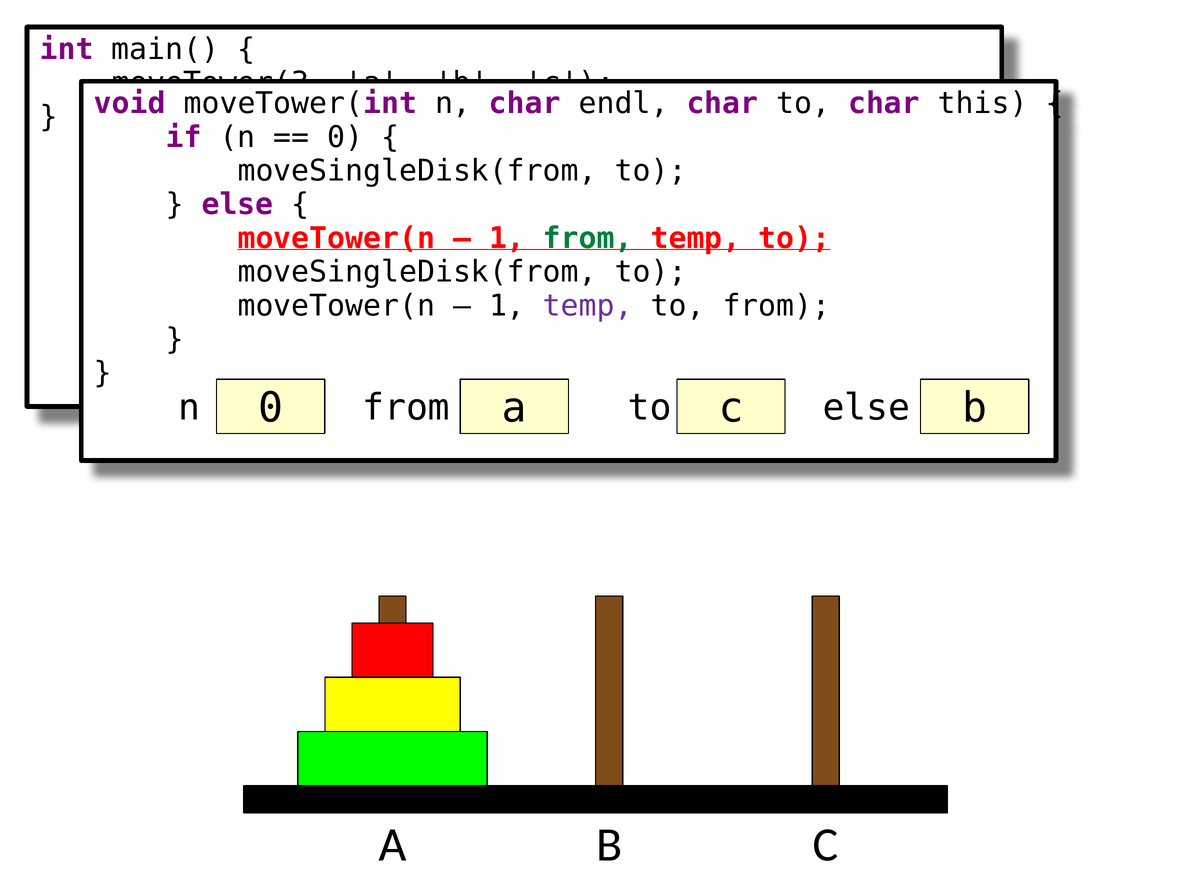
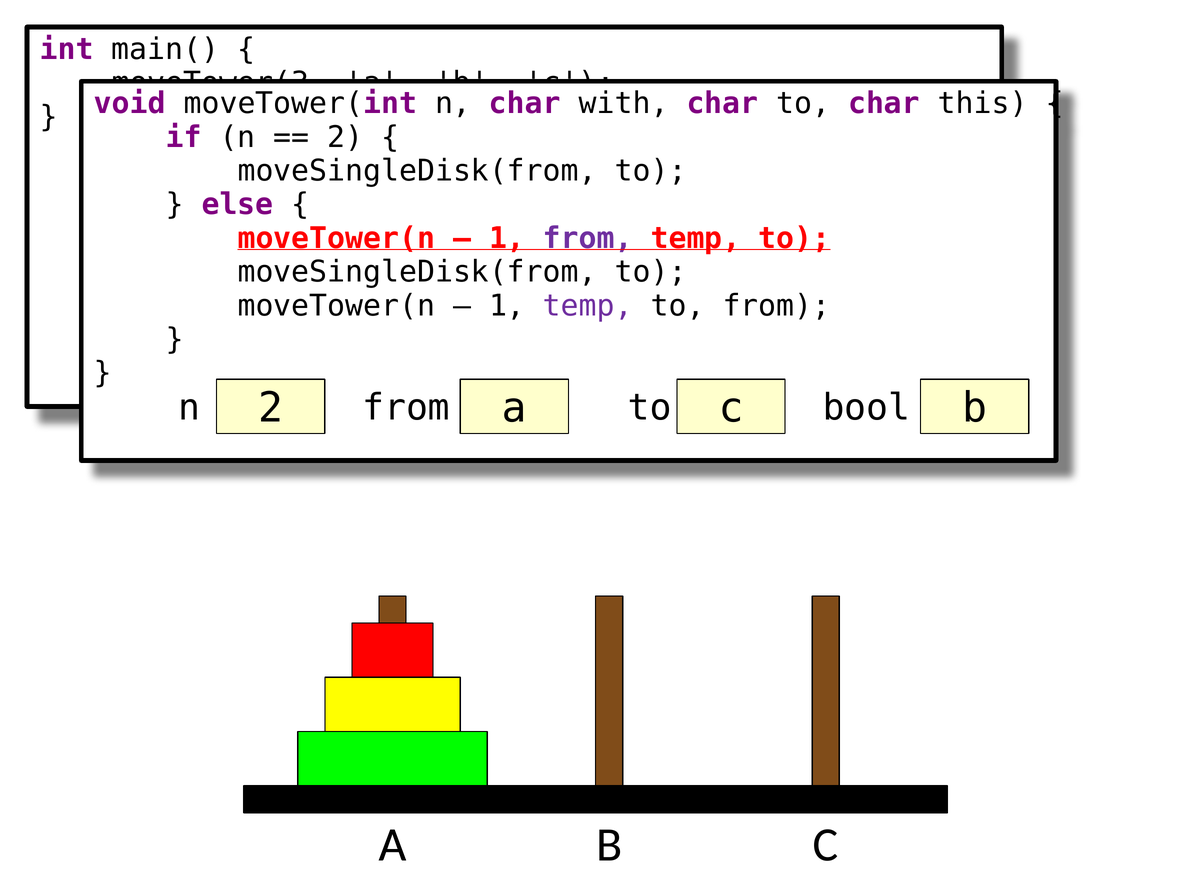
endl: endl -> with
0 at (345, 137): 0 -> 2
from at (588, 238) colour: green -> purple
n 0: 0 -> 2
c else: else -> bool
